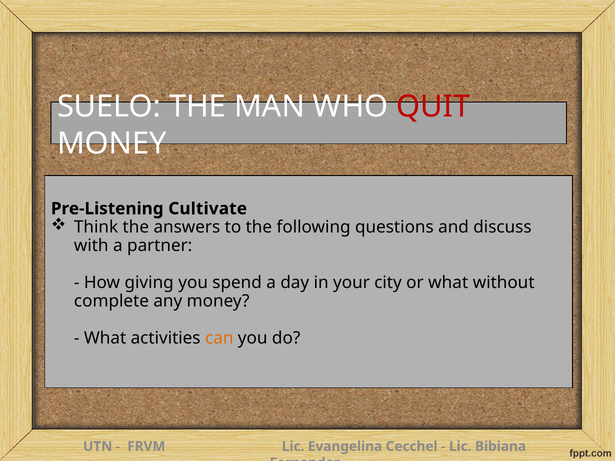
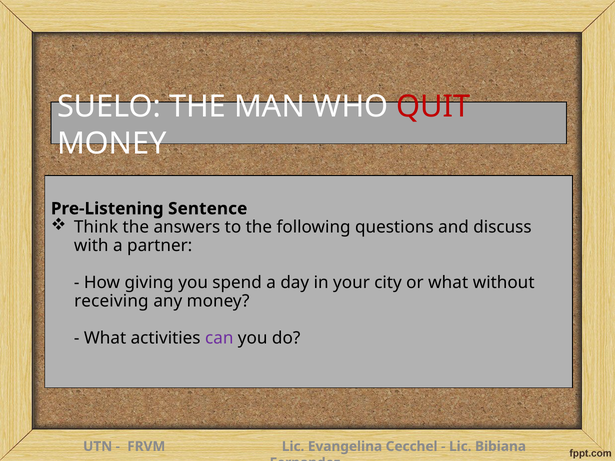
Cultivate: Cultivate -> Sentence
complete: complete -> receiving
can colour: orange -> purple
